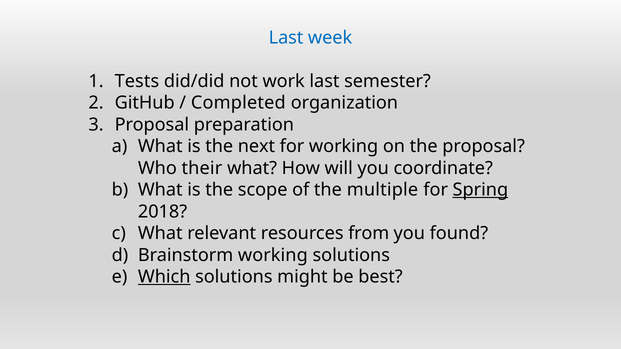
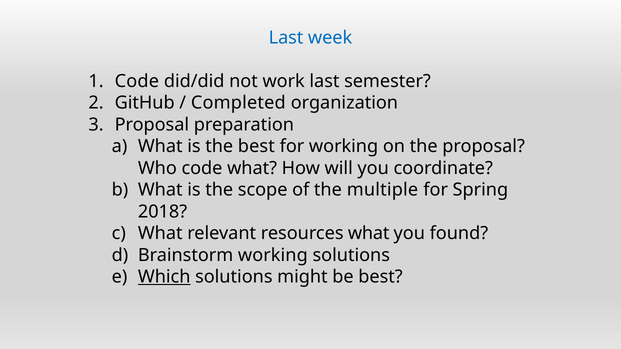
Tests at (137, 81): Tests -> Code
the next: next -> best
Who their: their -> code
Spring underline: present -> none
resources from: from -> what
